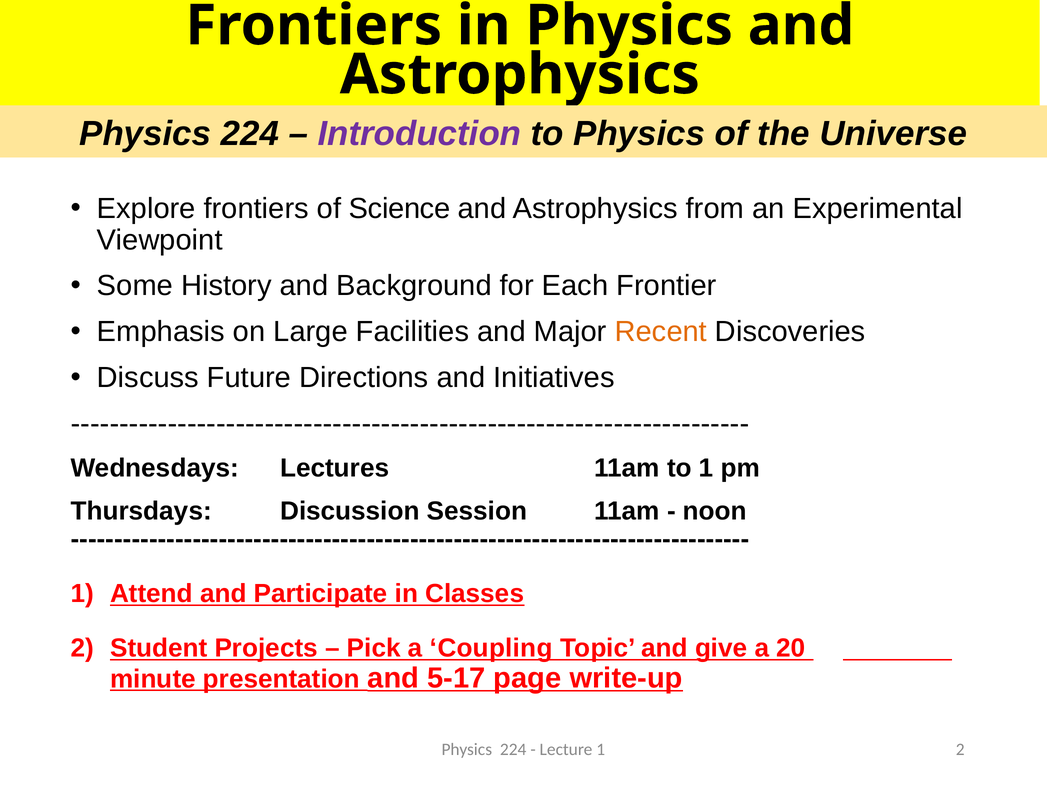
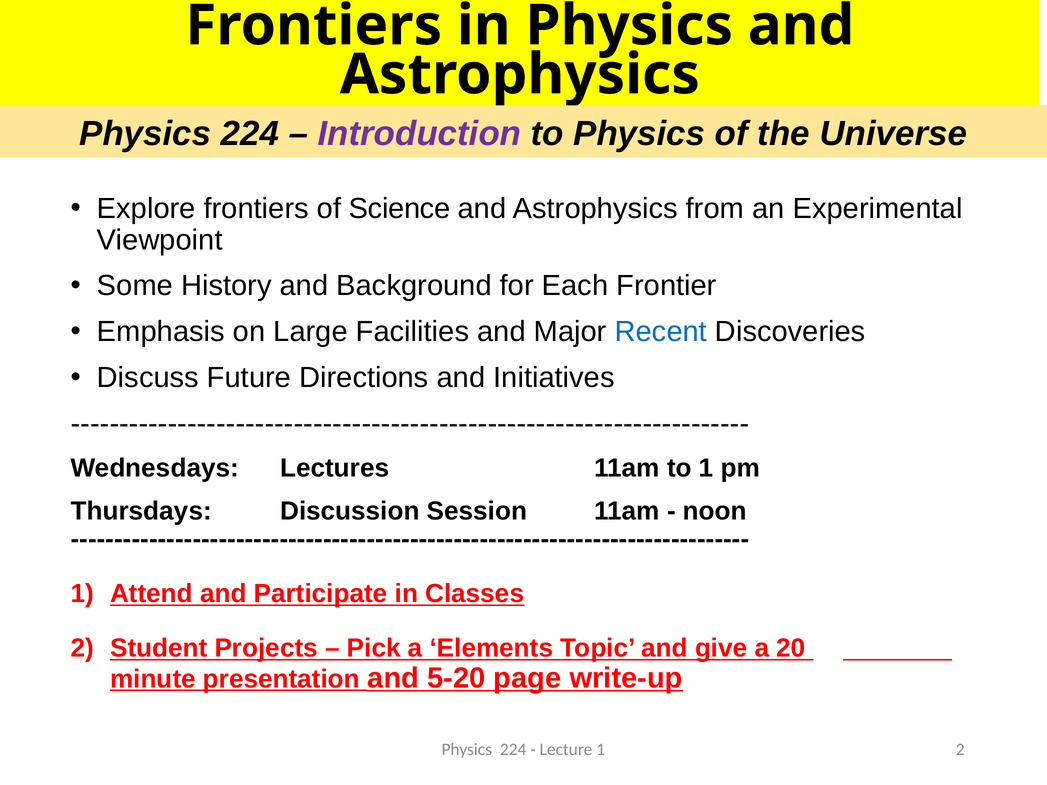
Recent colour: orange -> blue
Coupling: Coupling -> Elements
5-17: 5-17 -> 5-20
